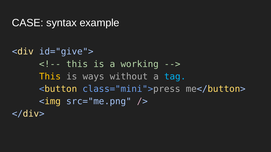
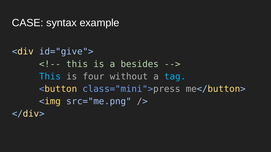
working: working -> besides
This at (50, 77) colour: yellow -> light blue
ways: ways -> four
